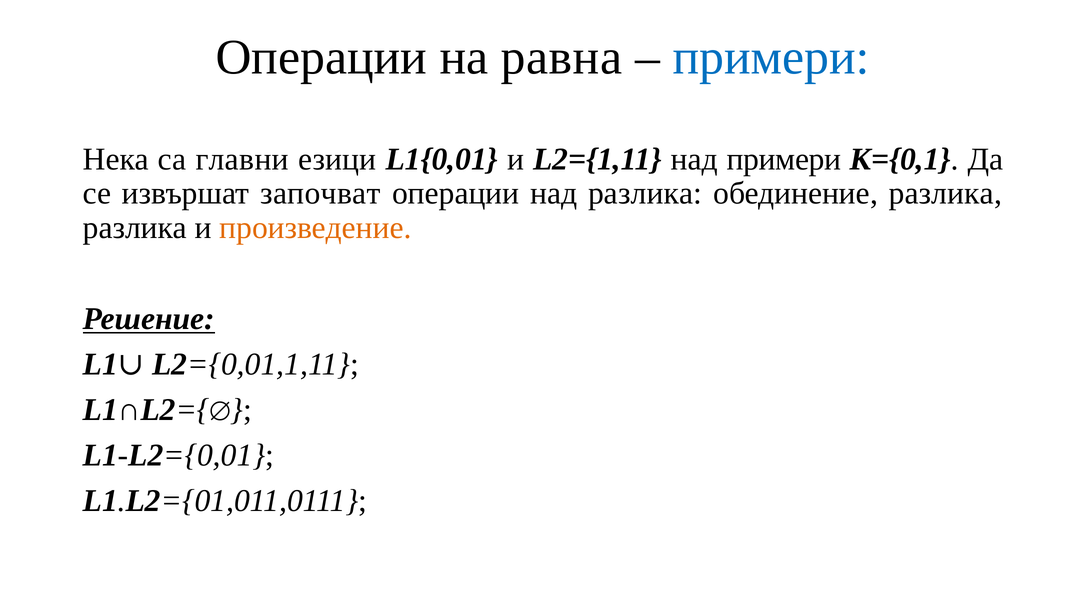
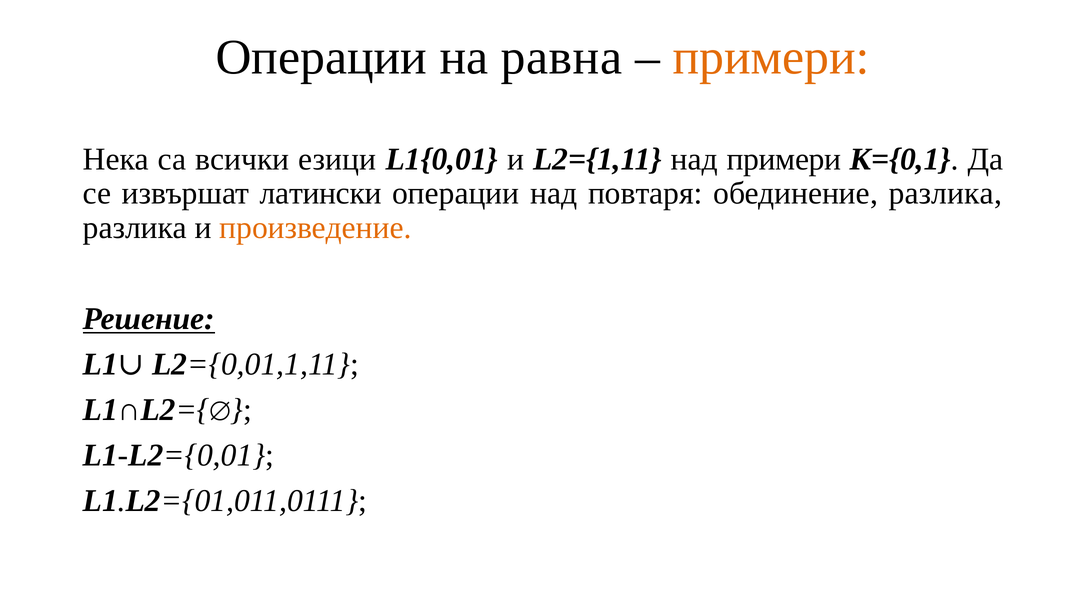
примери at (771, 57) colour: blue -> orange
главни: главни -> всички
започват: започват -> латински
над разлика: разлика -> повтаря
